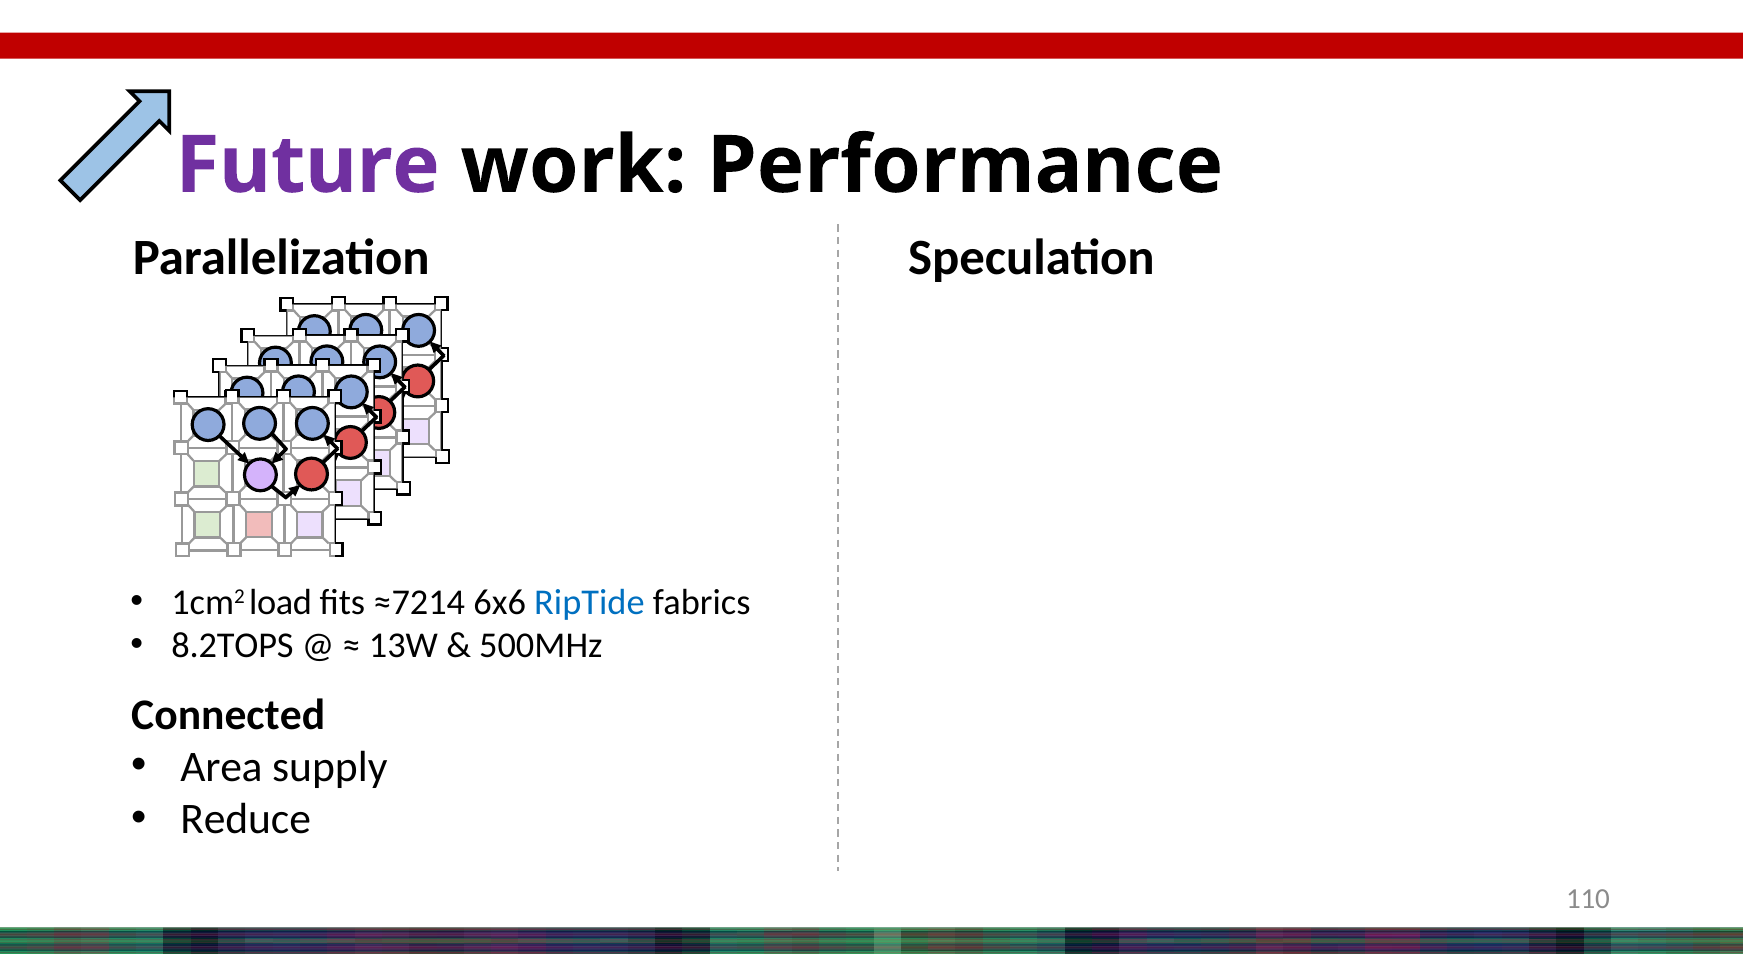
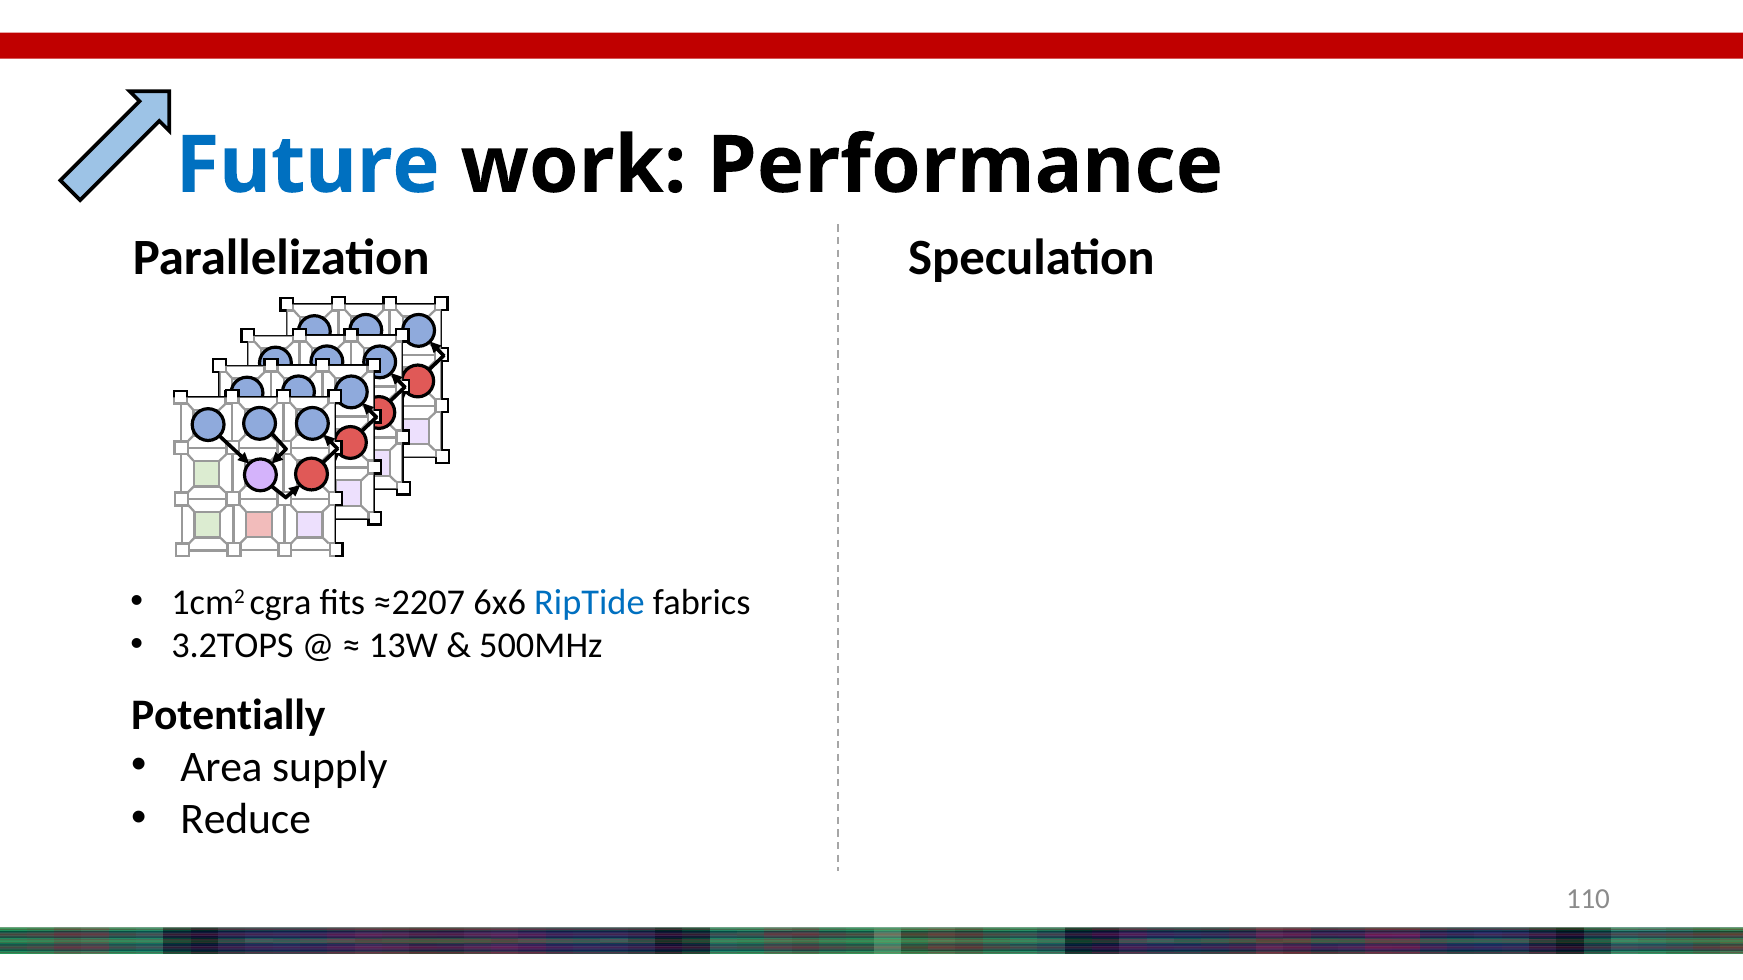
Future colour: purple -> blue
load: load -> cgra
≈7214: ≈7214 -> ≈2207
8.2TOPS: 8.2TOPS -> 3.2TOPS
Connected: Connected -> Potentially
